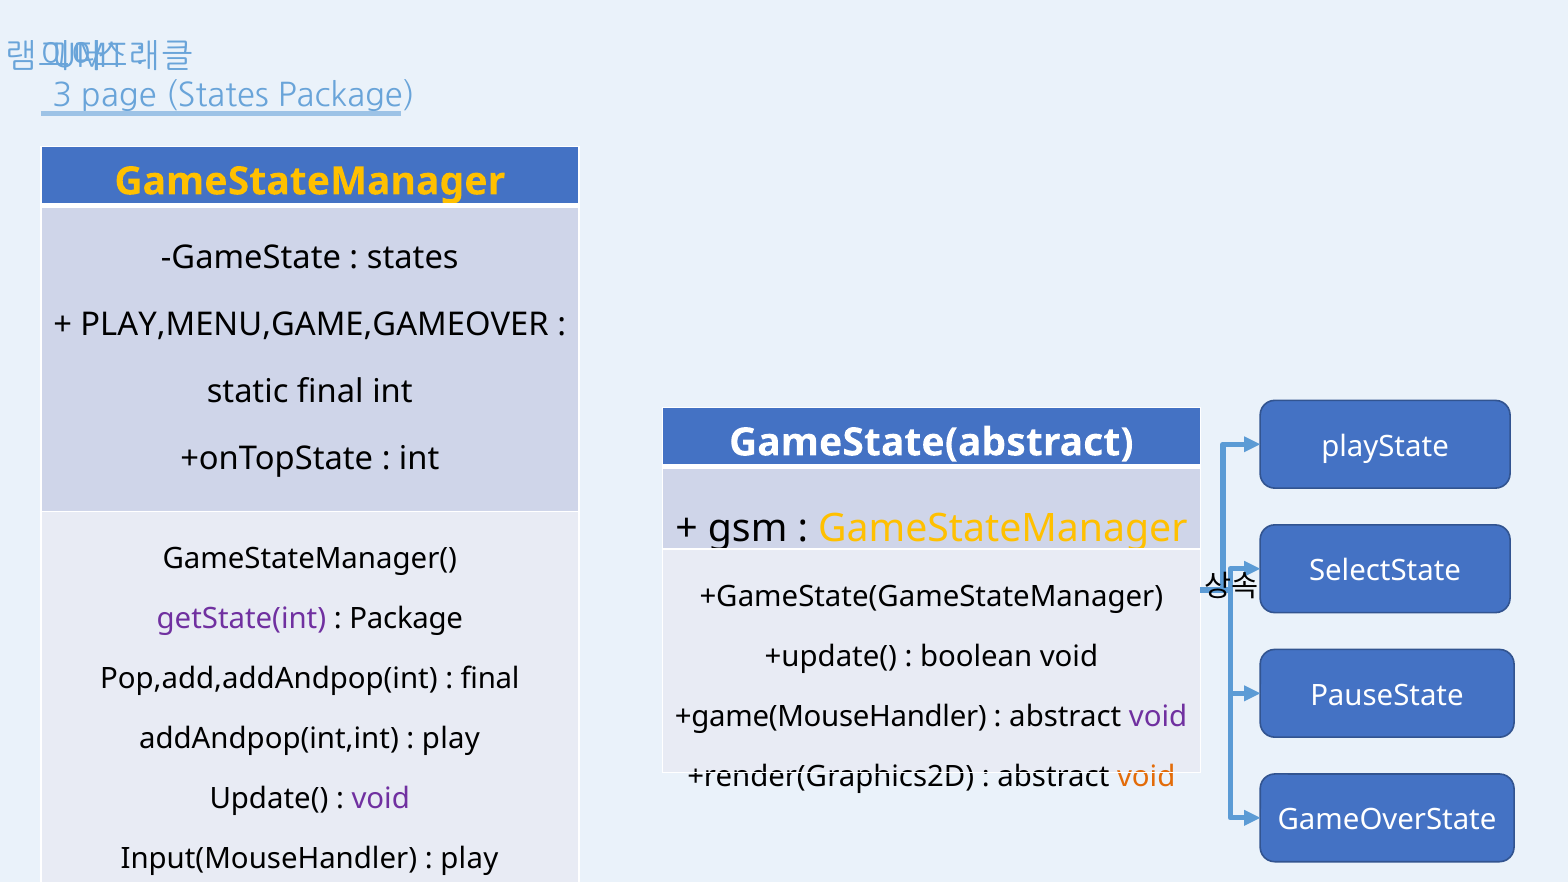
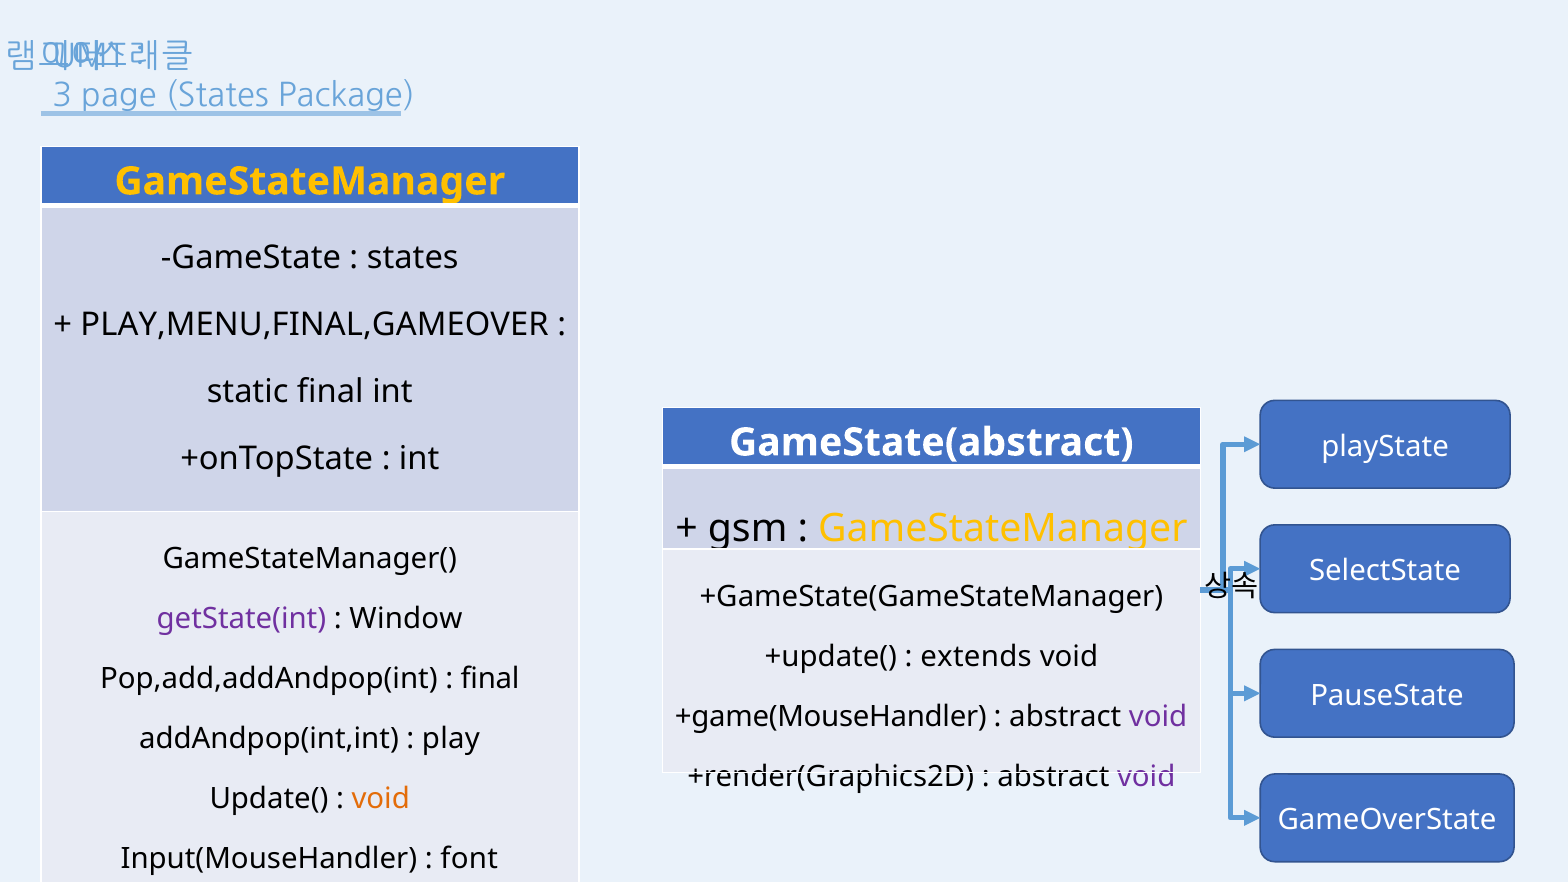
PLAY,MENU,GAME,GAMEOVER: PLAY,MENU,GAME,GAMEOVER -> PLAY,MENU,FINAL,GAMEOVER
Package at (406, 619): Package -> Window
boolean: boolean -> extends
void at (1146, 776) colour: orange -> purple
void at (381, 799) colour: purple -> orange
play at (469, 859): play -> font
